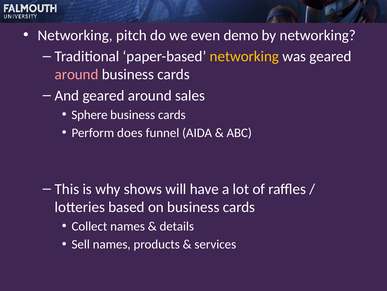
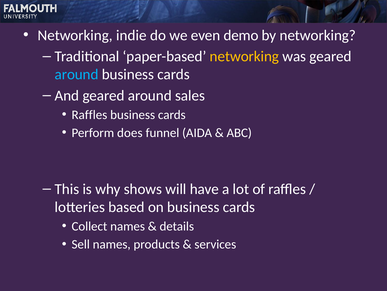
pitch: pitch -> indie
around at (77, 74) colour: pink -> light blue
Sphere at (90, 115): Sphere -> Raffles
